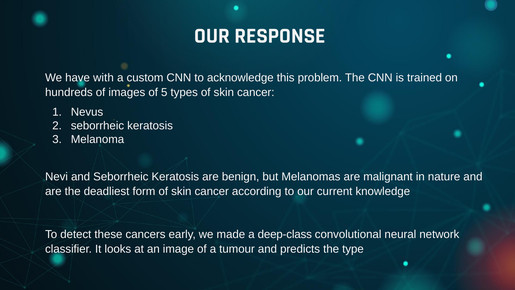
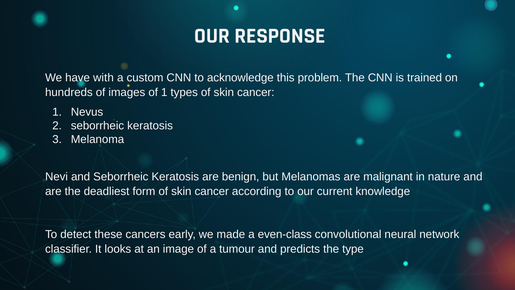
of 5: 5 -> 1
deep-class: deep-class -> even-class
